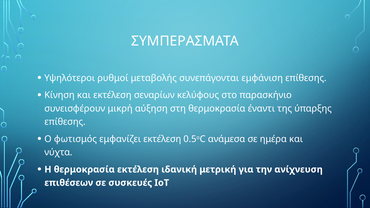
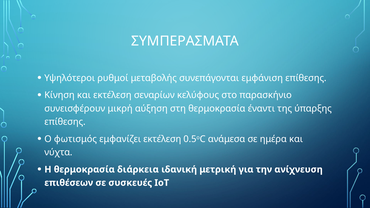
θερμοκρασία εκτέλεση: εκτέλεση -> διάρκεια
